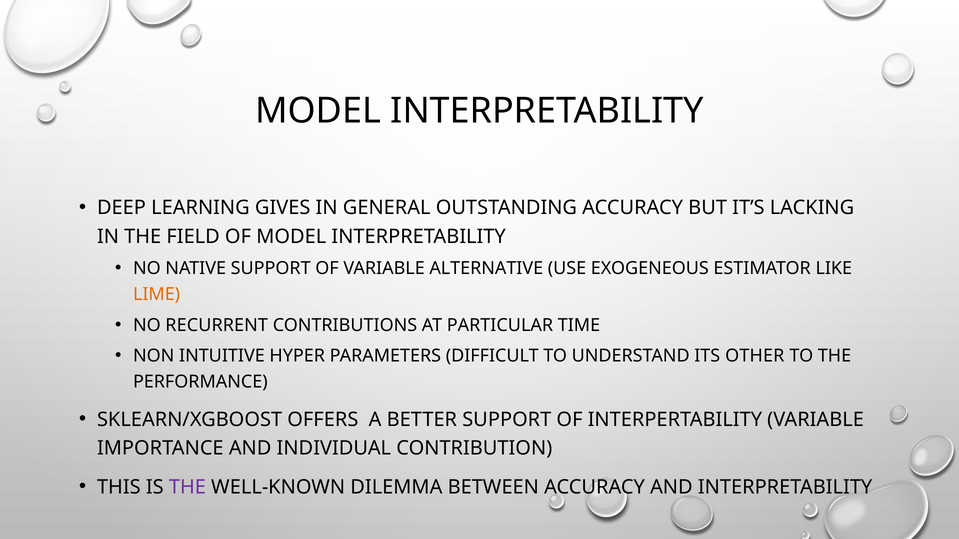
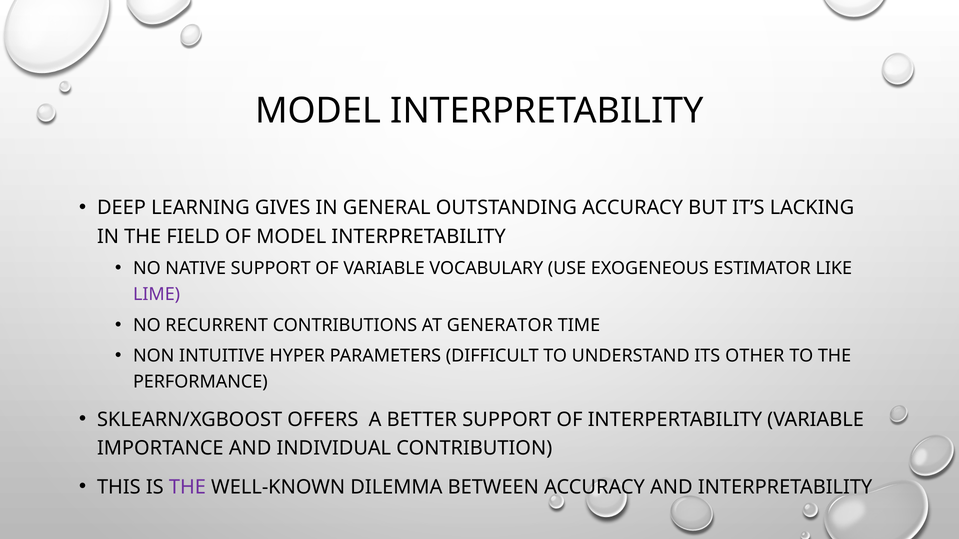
ALTERNATIVE: ALTERNATIVE -> VOCABULARY
LIME colour: orange -> purple
PARTICULAR: PARTICULAR -> GENERATOR
